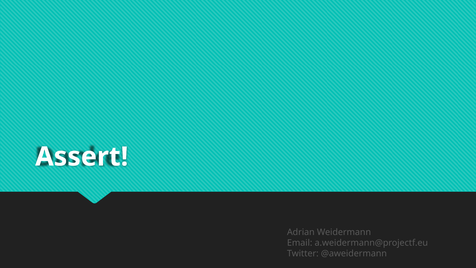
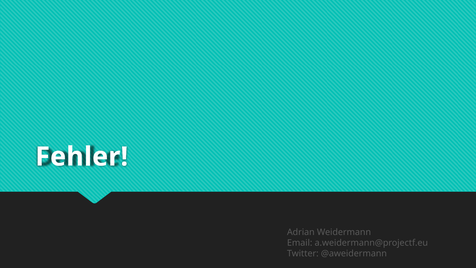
Assert: Assert -> Fehler
